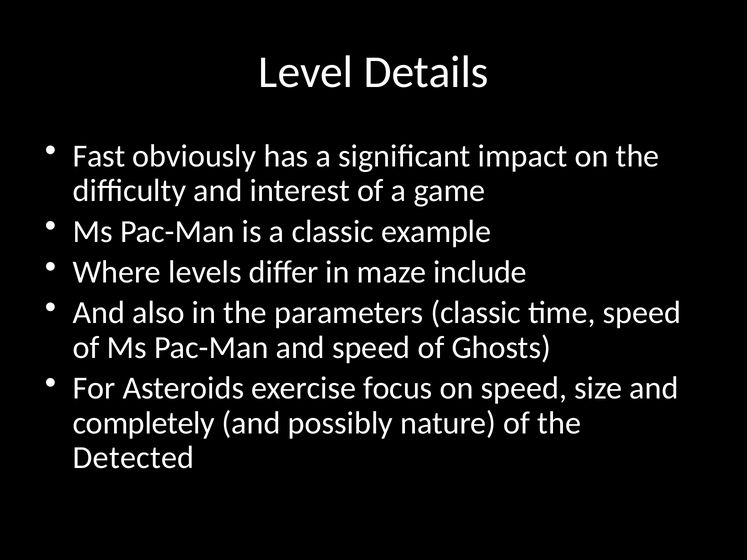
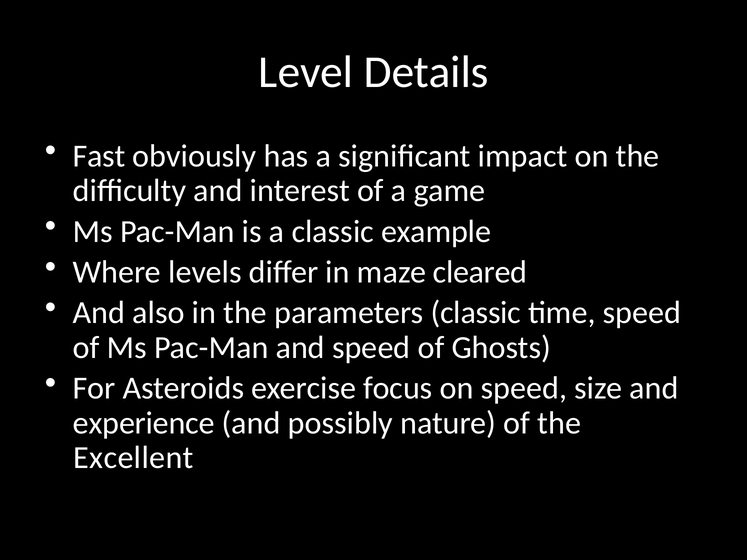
include: include -> cleared
completely: completely -> experience
Detected: Detected -> Excellent
